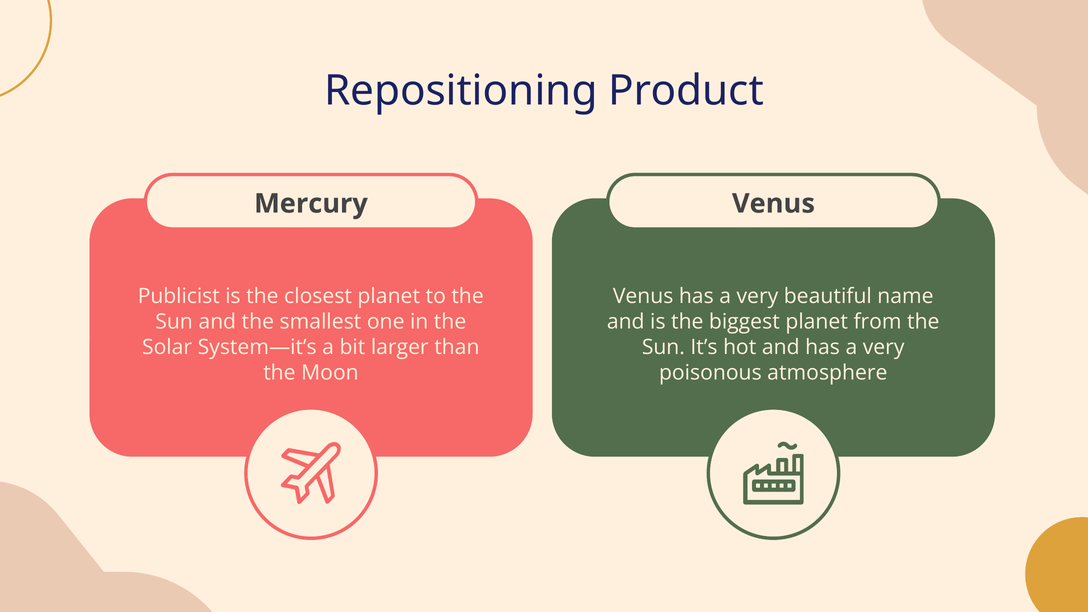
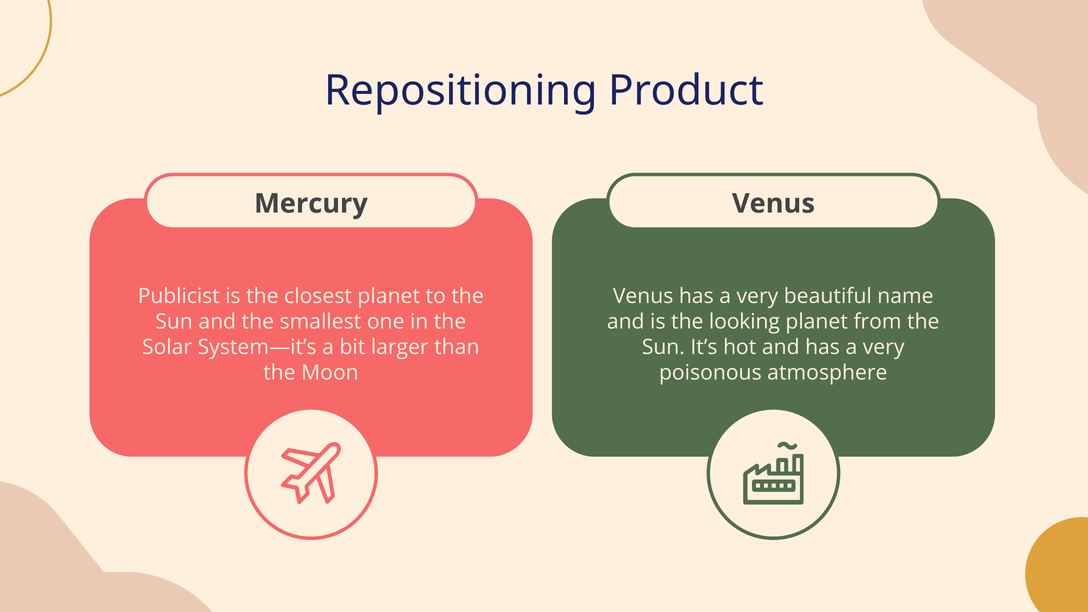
biggest: biggest -> looking
